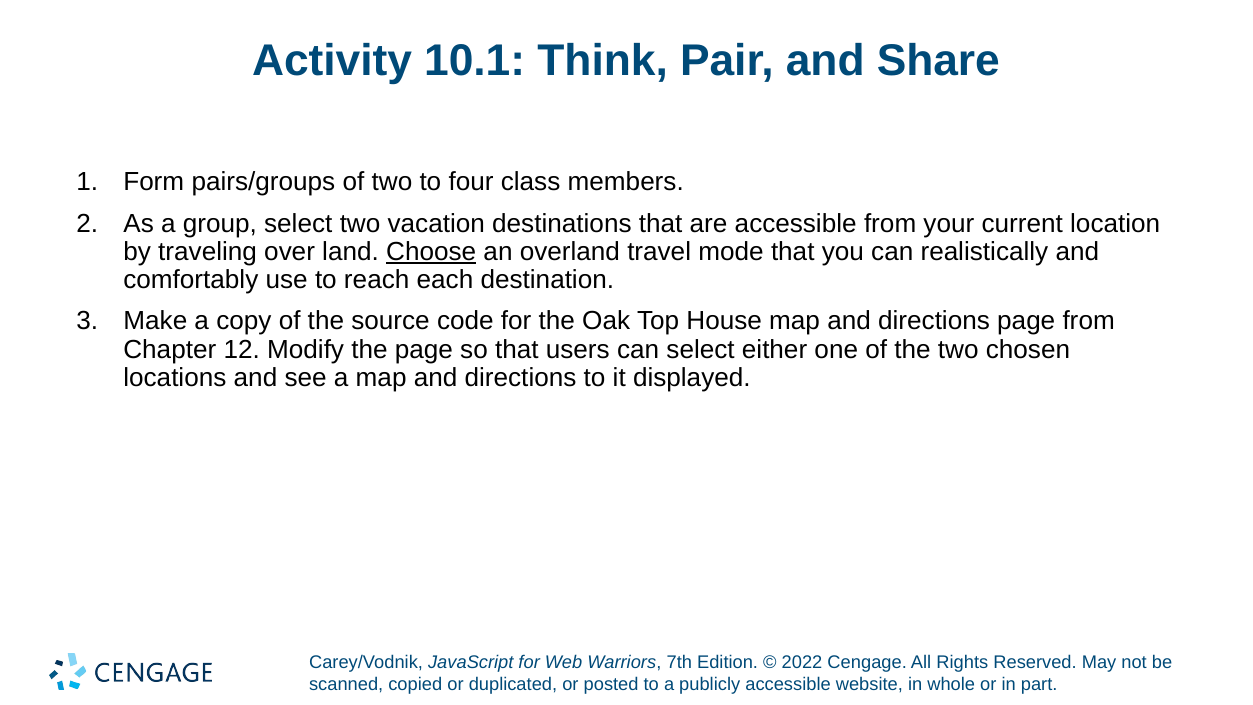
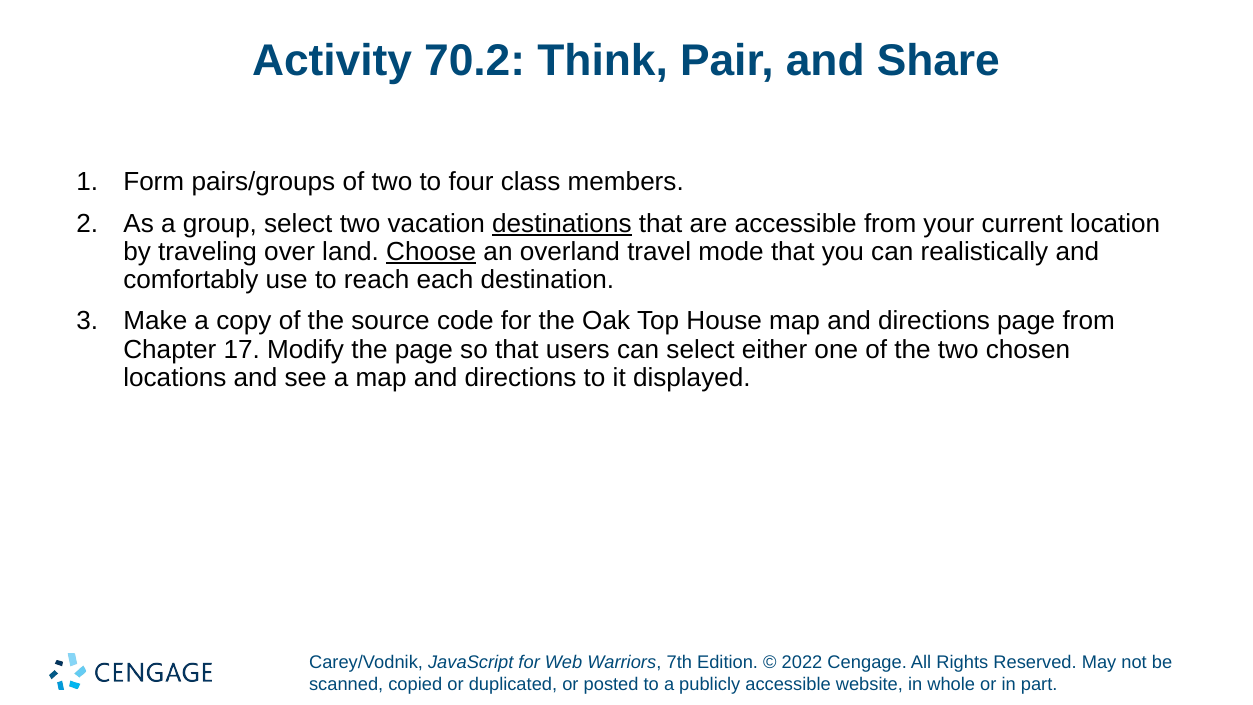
10.1: 10.1 -> 70.2
destinations underline: none -> present
12: 12 -> 17
